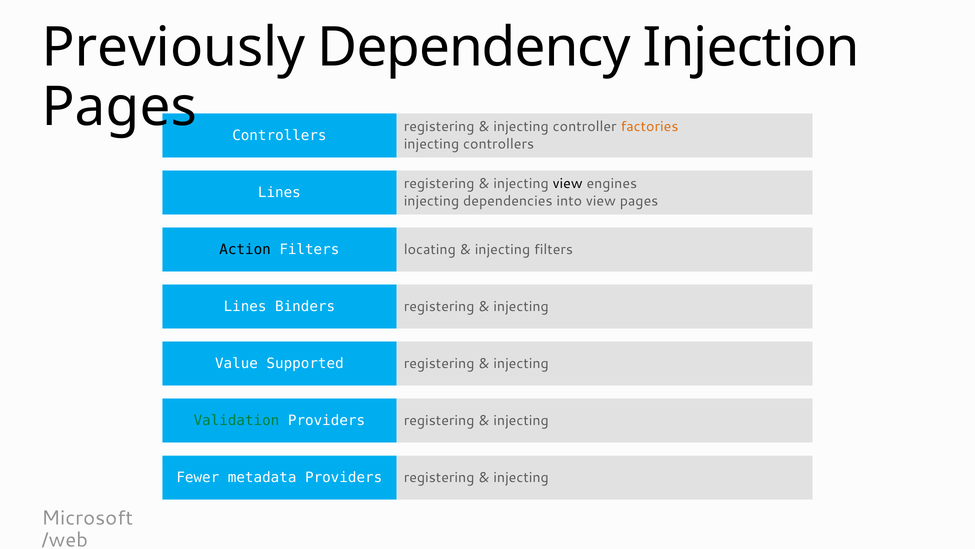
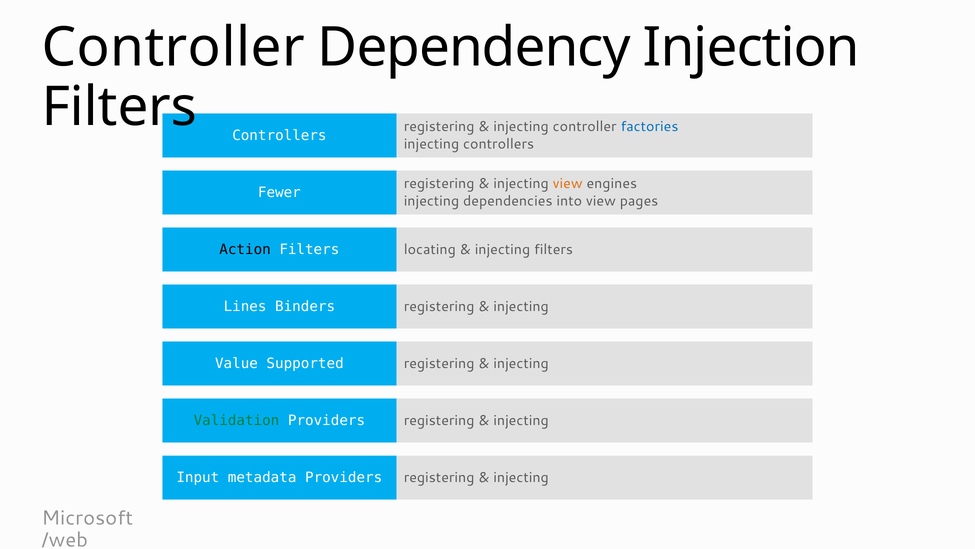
Previously at (173, 48): Previously -> Controller
Pages at (119, 107): Pages -> Filters
factories colour: orange -> blue
view at (568, 183) colour: black -> orange
Lines at (279, 192): Lines -> Fewer
Fewer: Fewer -> Input
